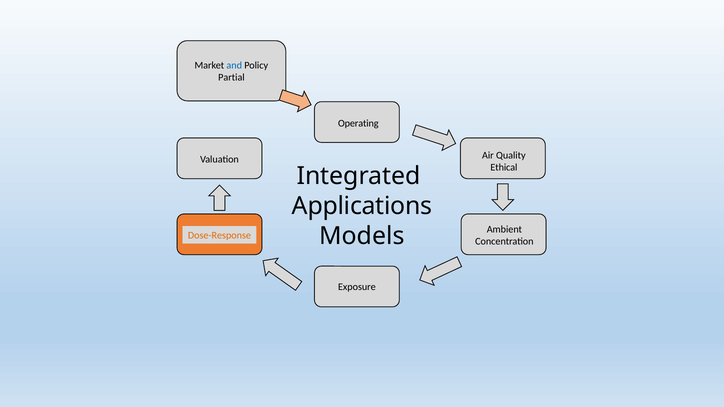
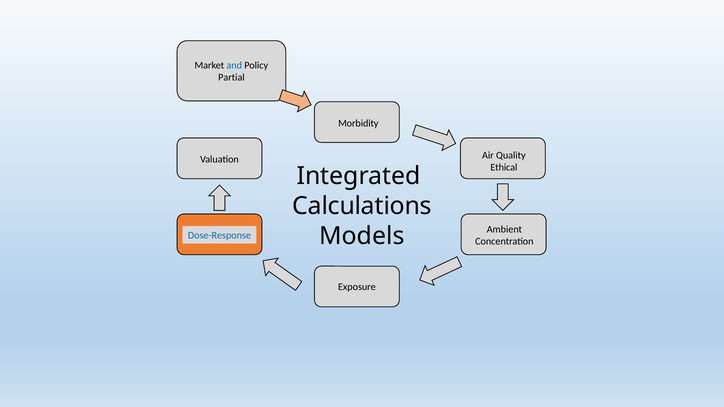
Operating: Operating -> Morbidity
Applications: Applications -> Calculations
Dose-Response colour: orange -> blue
